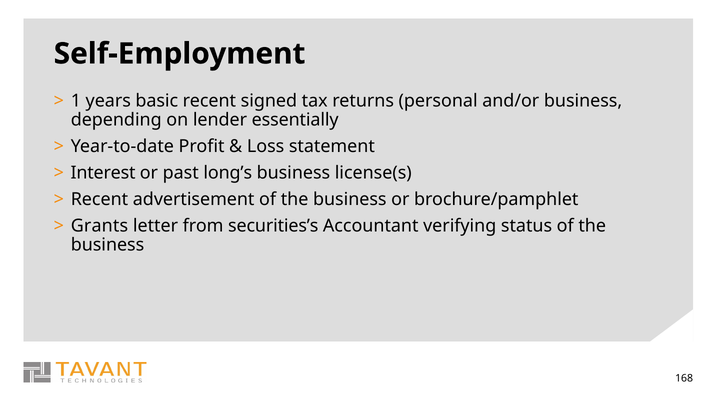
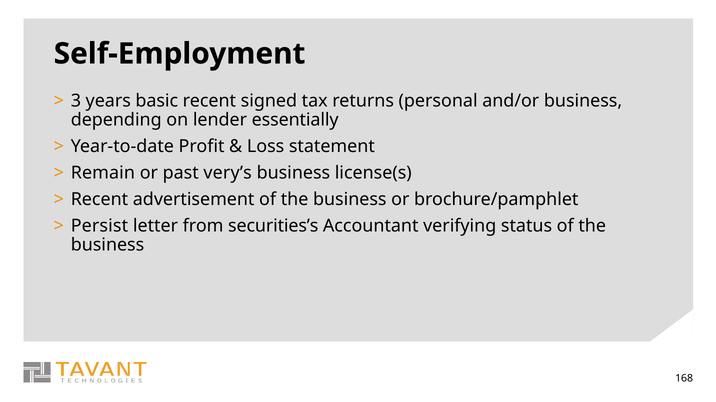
1: 1 -> 3
Interest: Interest -> Remain
long’s: long’s -> very’s
Grants: Grants -> Persist
